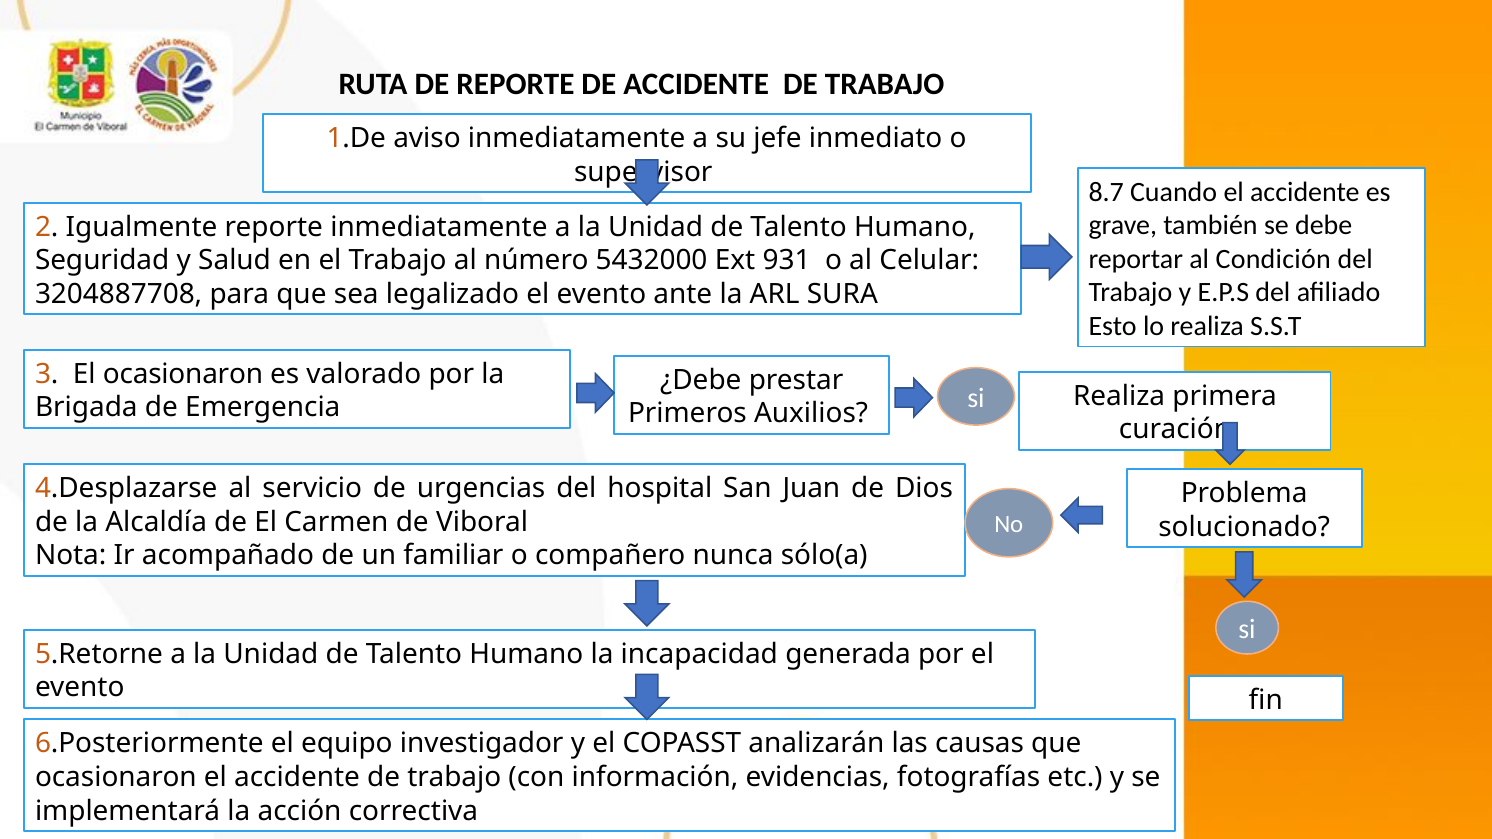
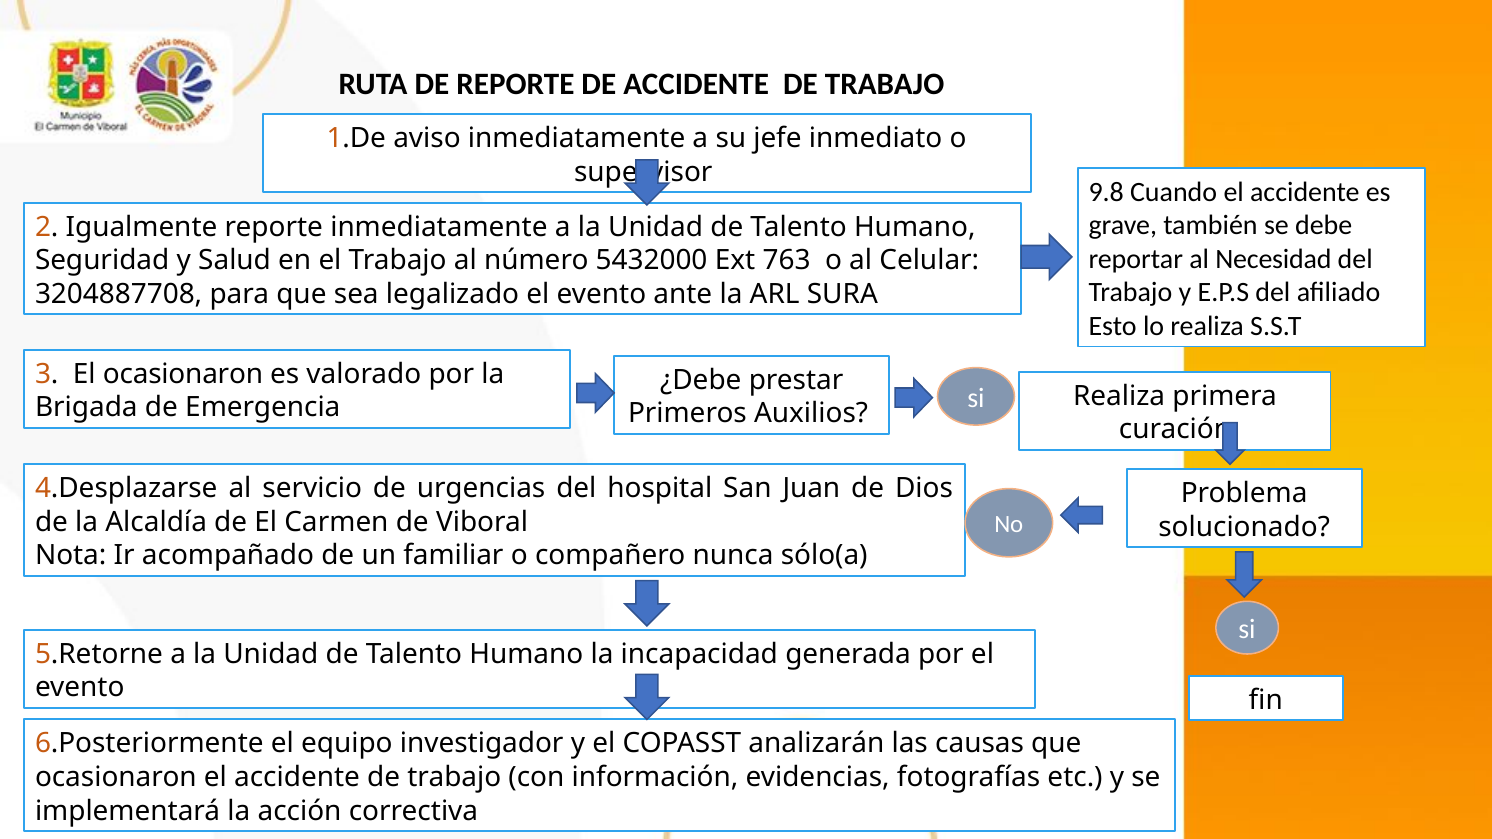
8.7: 8.7 -> 9.8
Condición: Condición -> Necesidad
931: 931 -> 763
